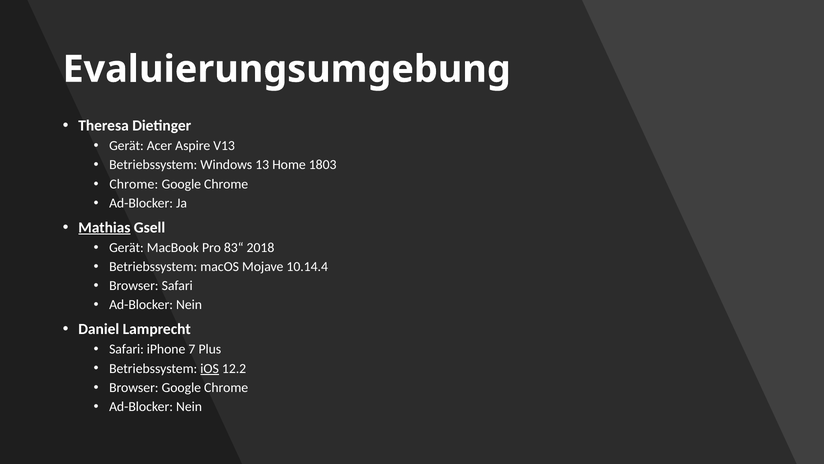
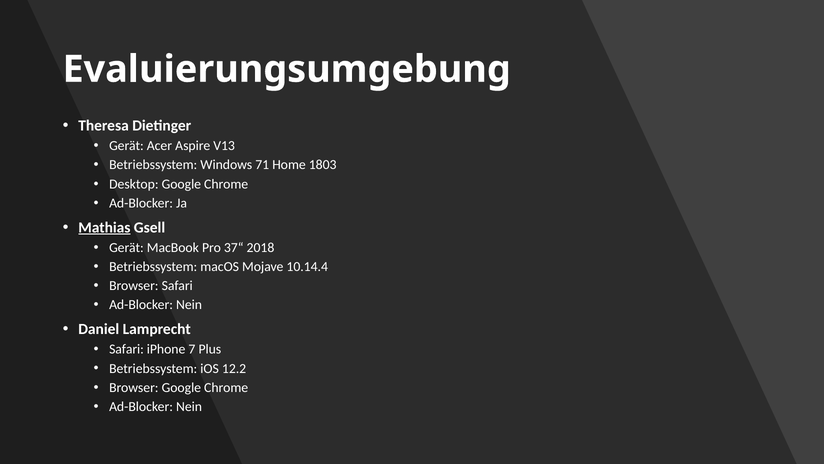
13: 13 -> 71
Chrome at (134, 184): Chrome -> Desktop
83“: 83“ -> 37“
iOS underline: present -> none
